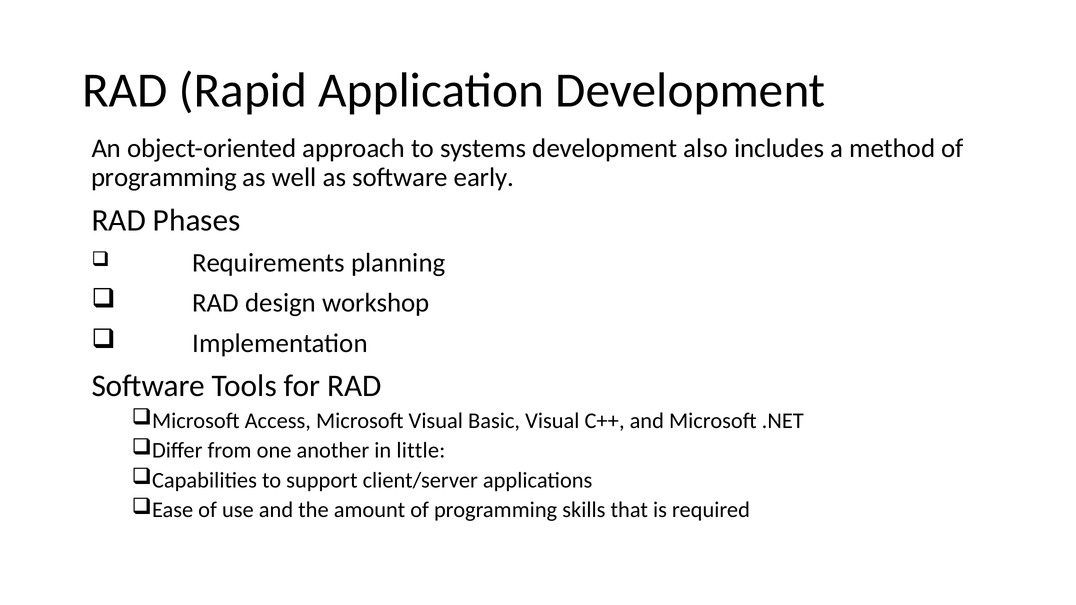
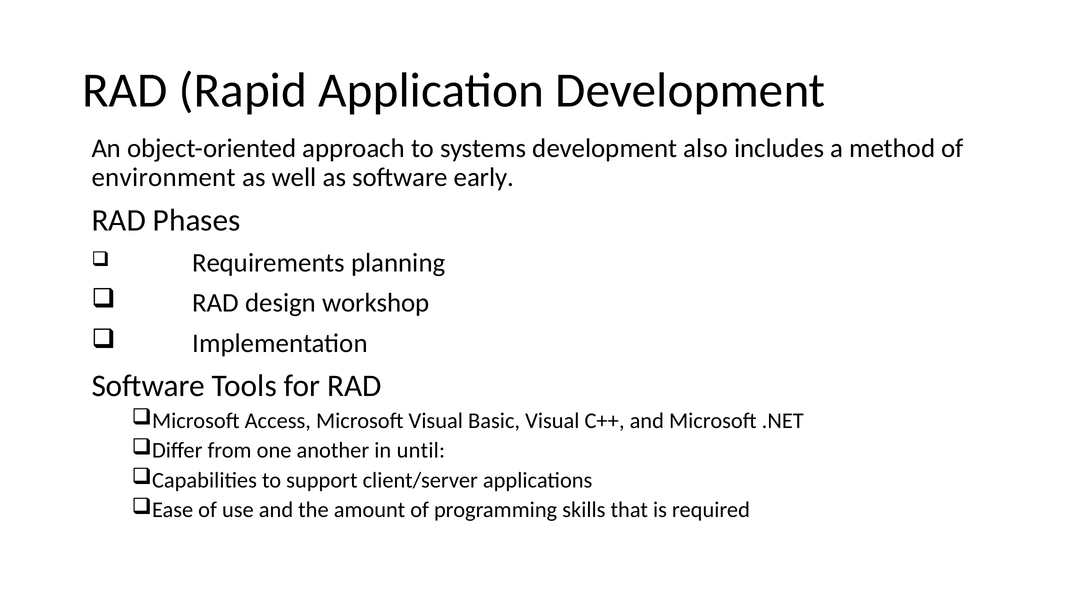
programming at (164, 178): programming -> environment
little: little -> until
